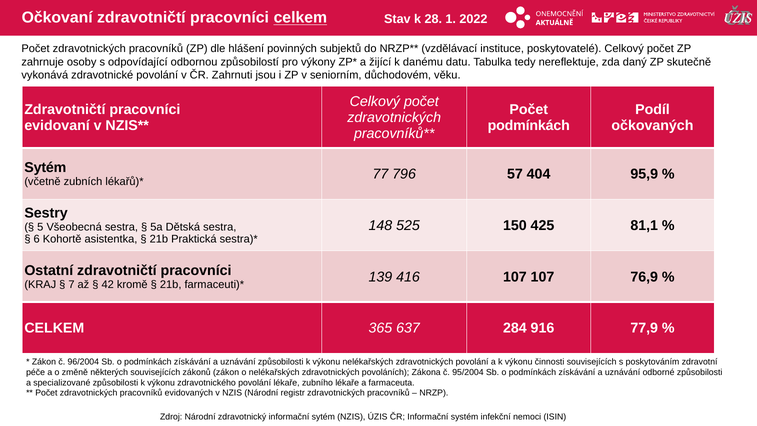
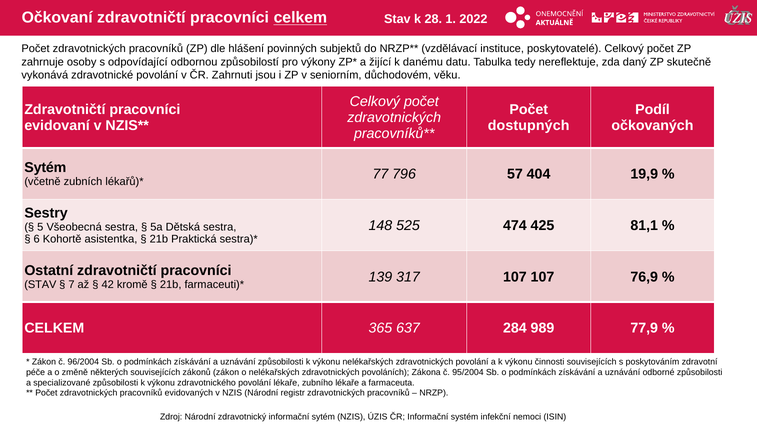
podmínkách at (529, 125): podmínkách -> dostupných
95,9: 95,9 -> 19,9
150: 150 -> 474
416: 416 -> 317
KRAJ at (40, 284): KRAJ -> STAV
916: 916 -> 989
